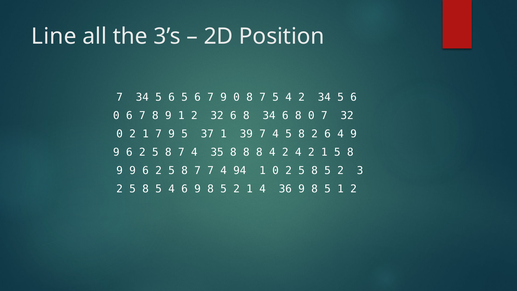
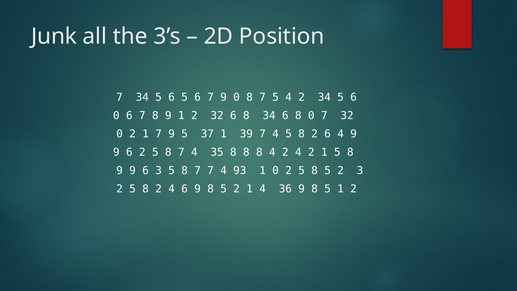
Line: Line -> Junk
2 at (159, 171): 2 -> 3
94: 94 -> 93
5 at (159, 189): 5 -> 2
